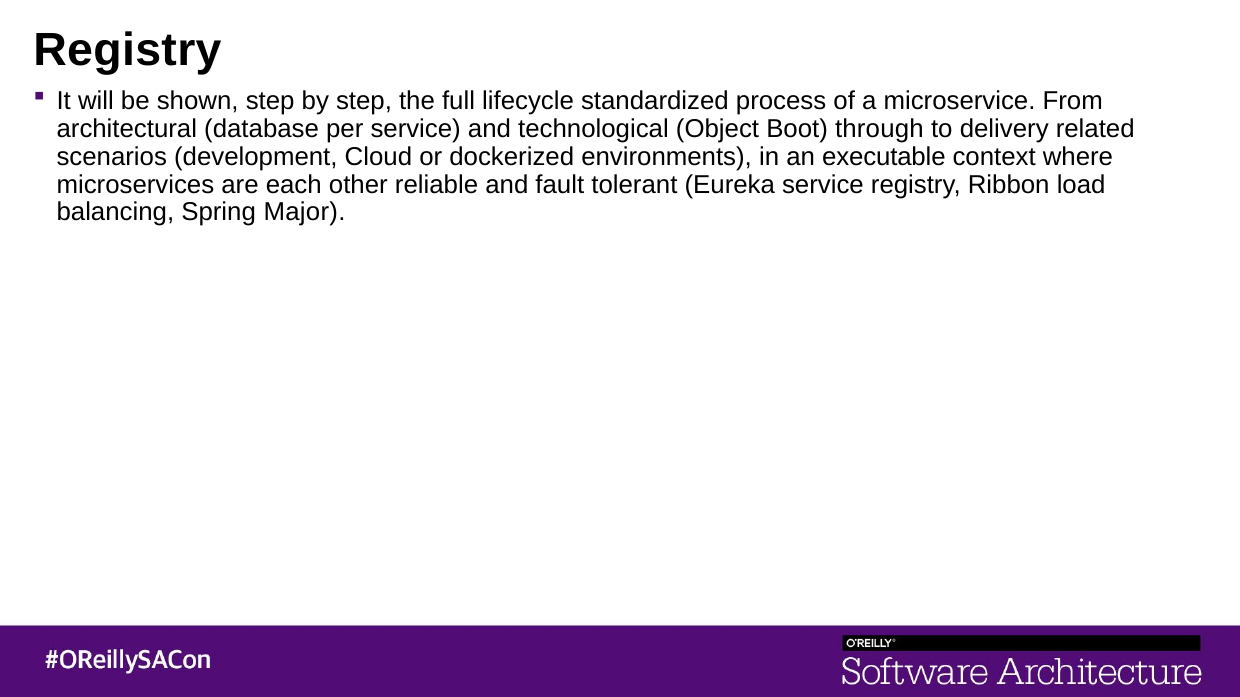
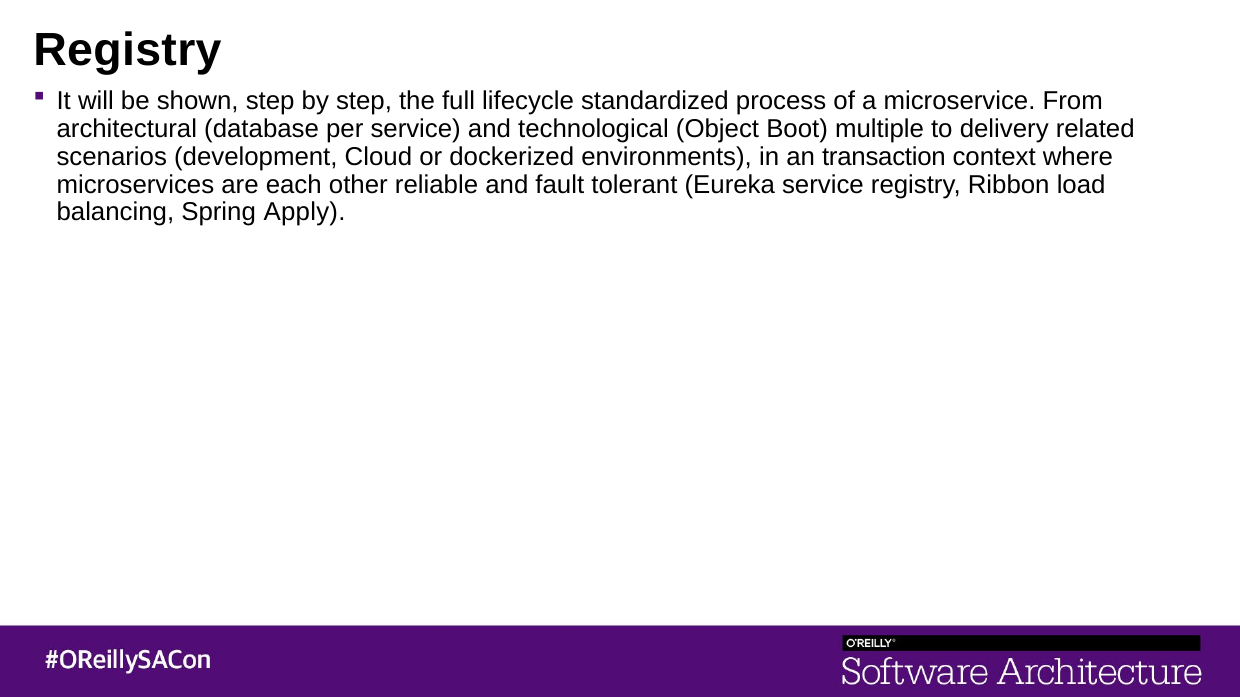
through: through -> multiple
executable: executable -> transaction
Major: Major -> Apply
